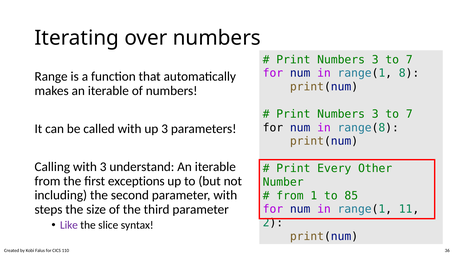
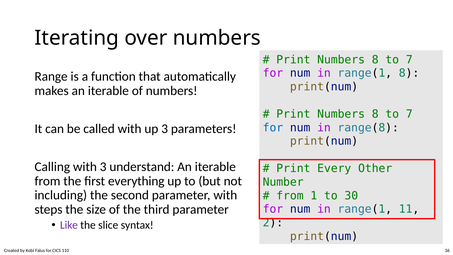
3 at (375, 60): 3 -> 8
3 at (375, 114): 3 -> 8
for at (273, 128) colour: black -> blue
exceptions: exceptions -> everything
85: 85 -> 30
